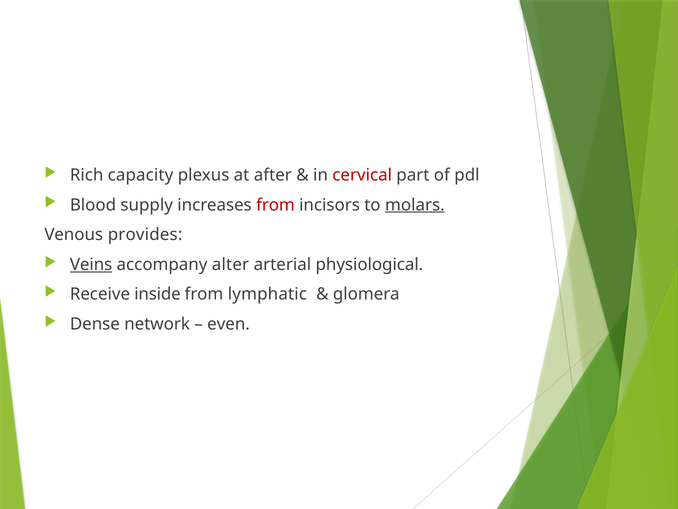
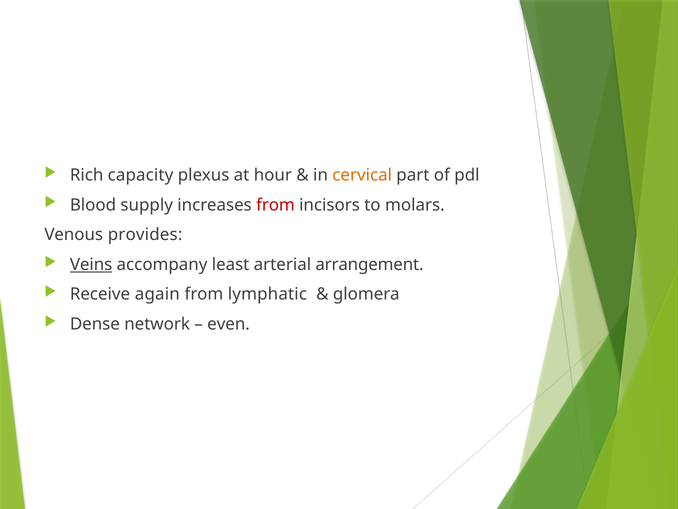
after: after -> hour
cervical colour: red -> orange
molars underline: present -> none
alter: alter -> least
physiological: physiological -> arrangement
inside: inside -> again
